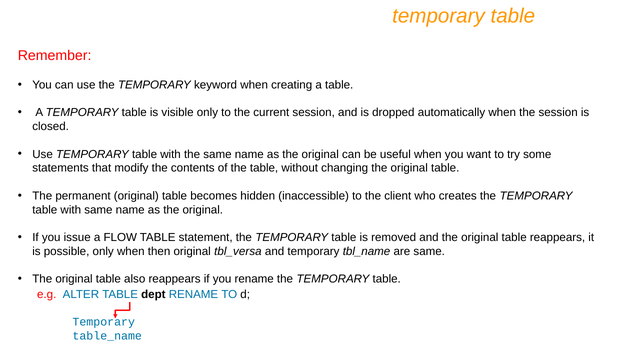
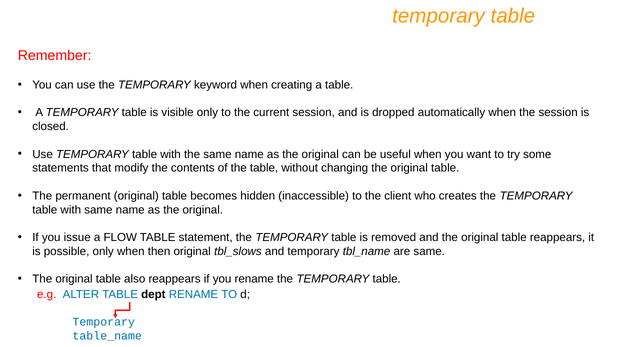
tbl_versa: tbl_versa -> tbl_slows
